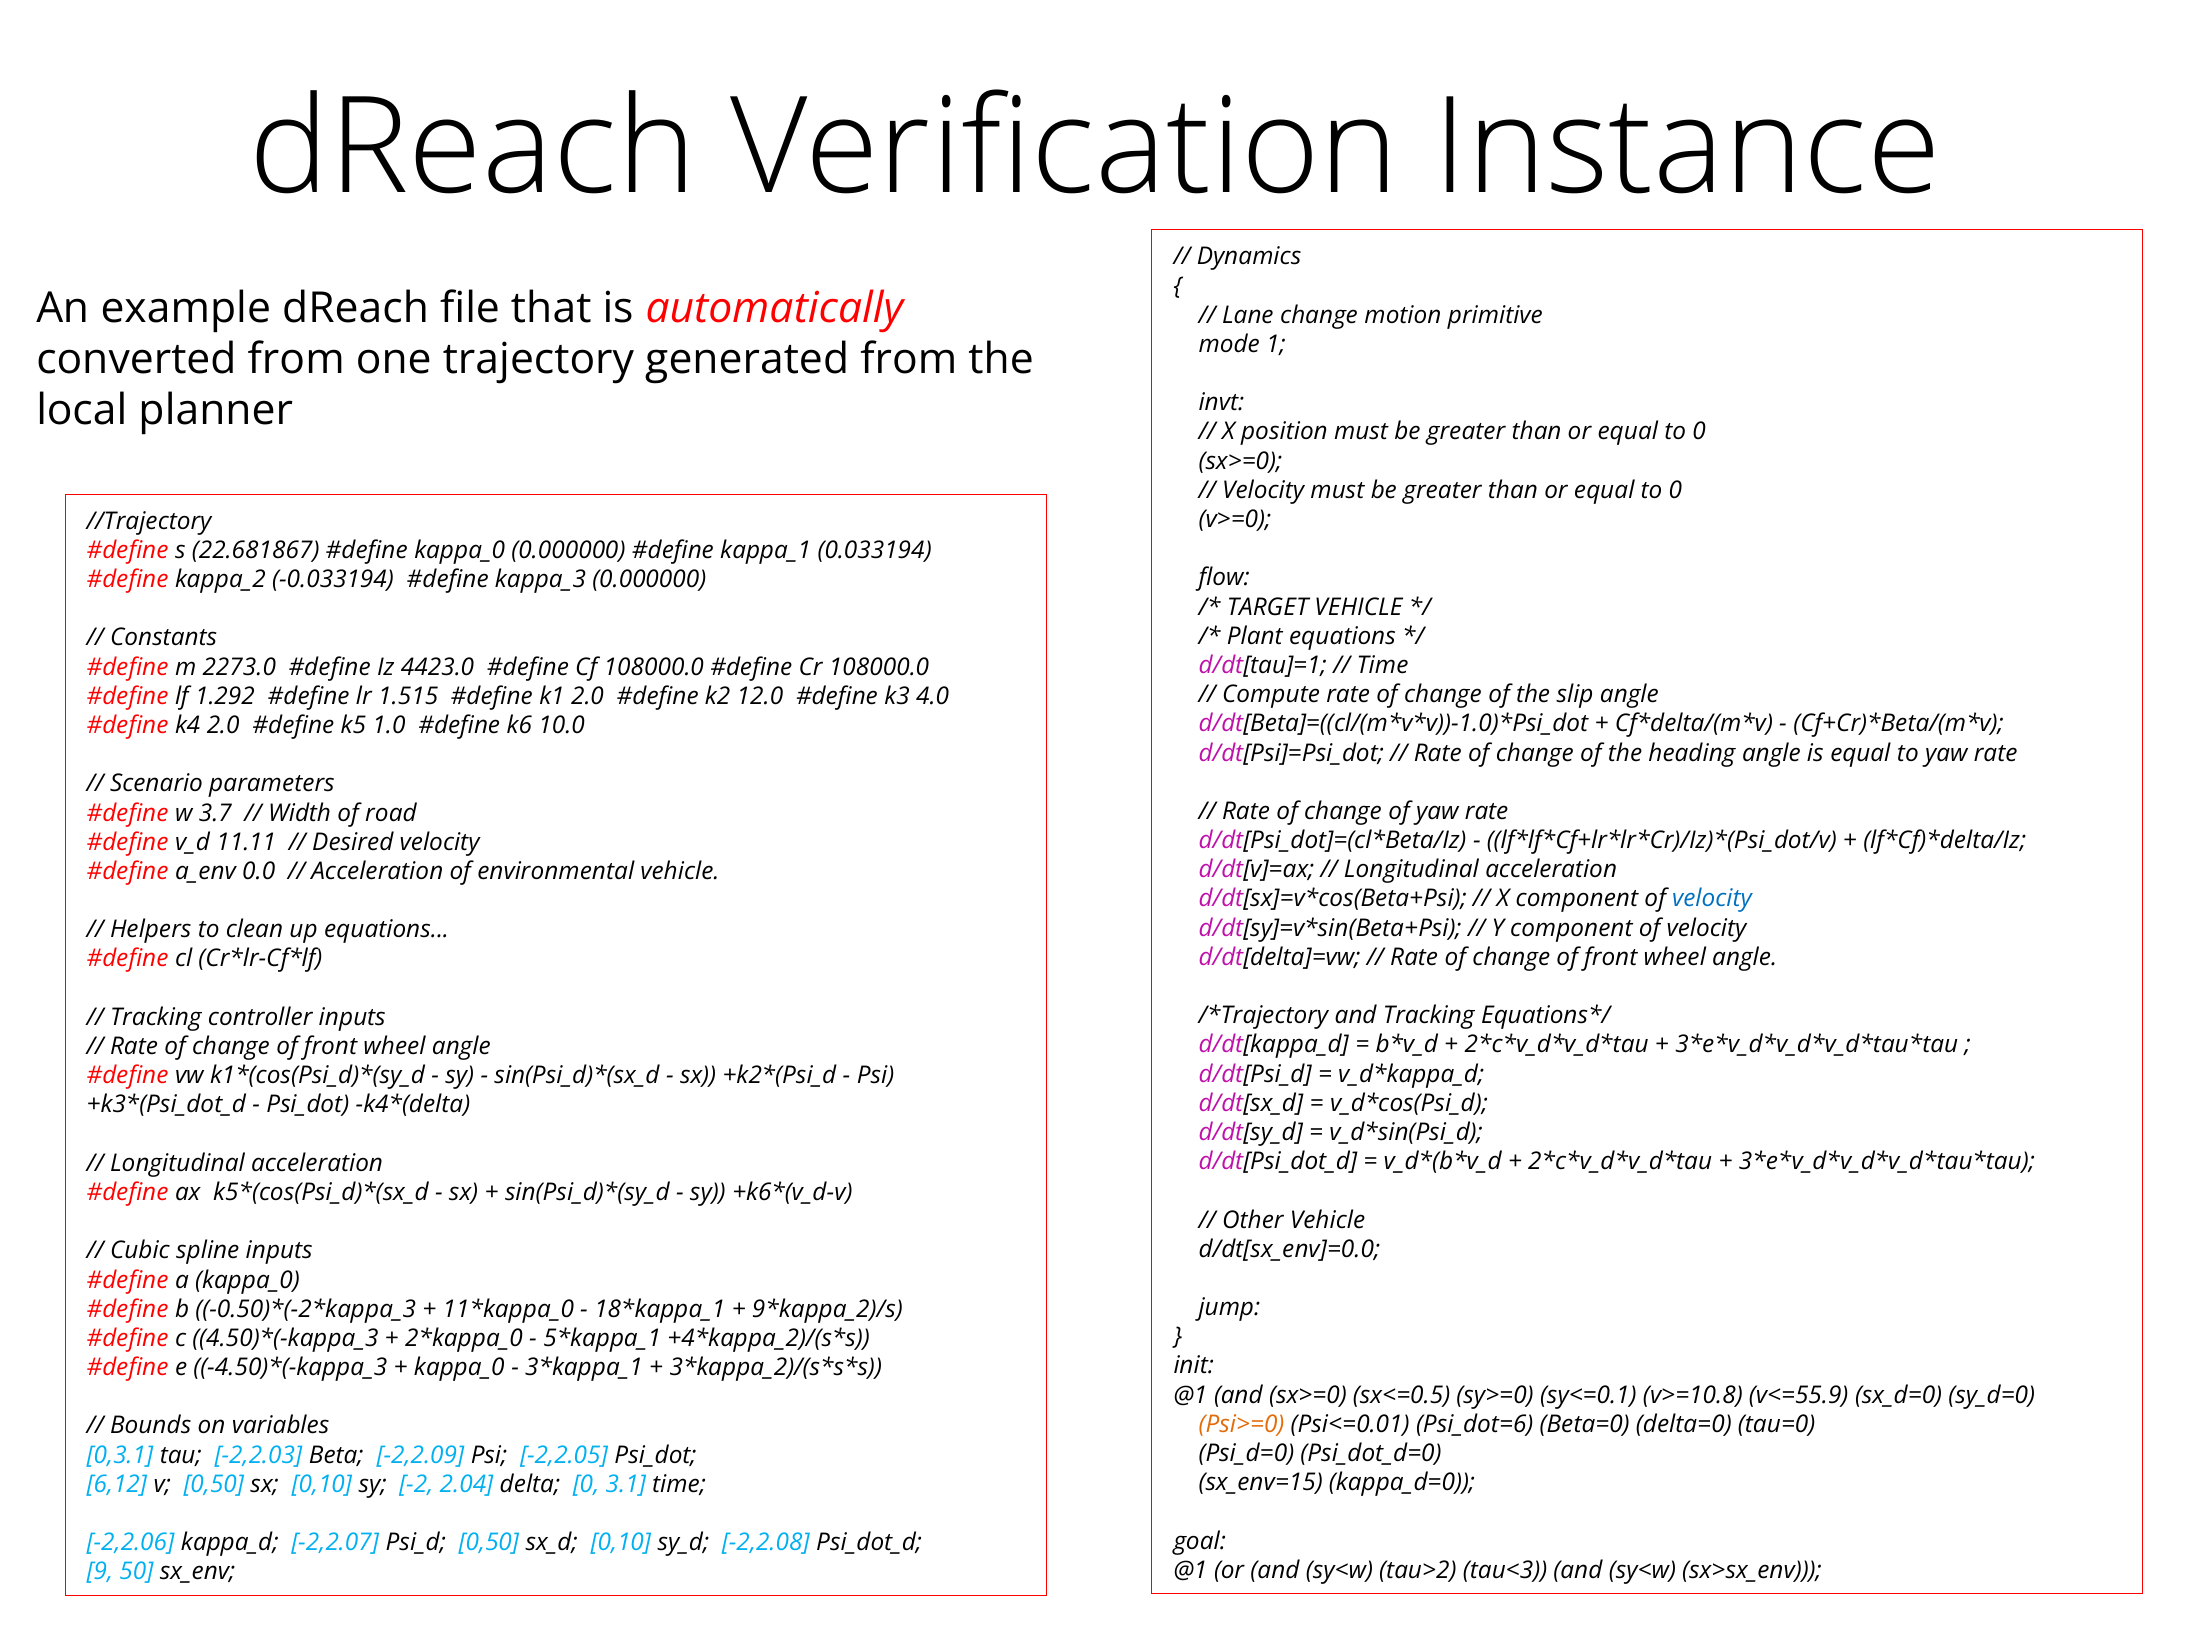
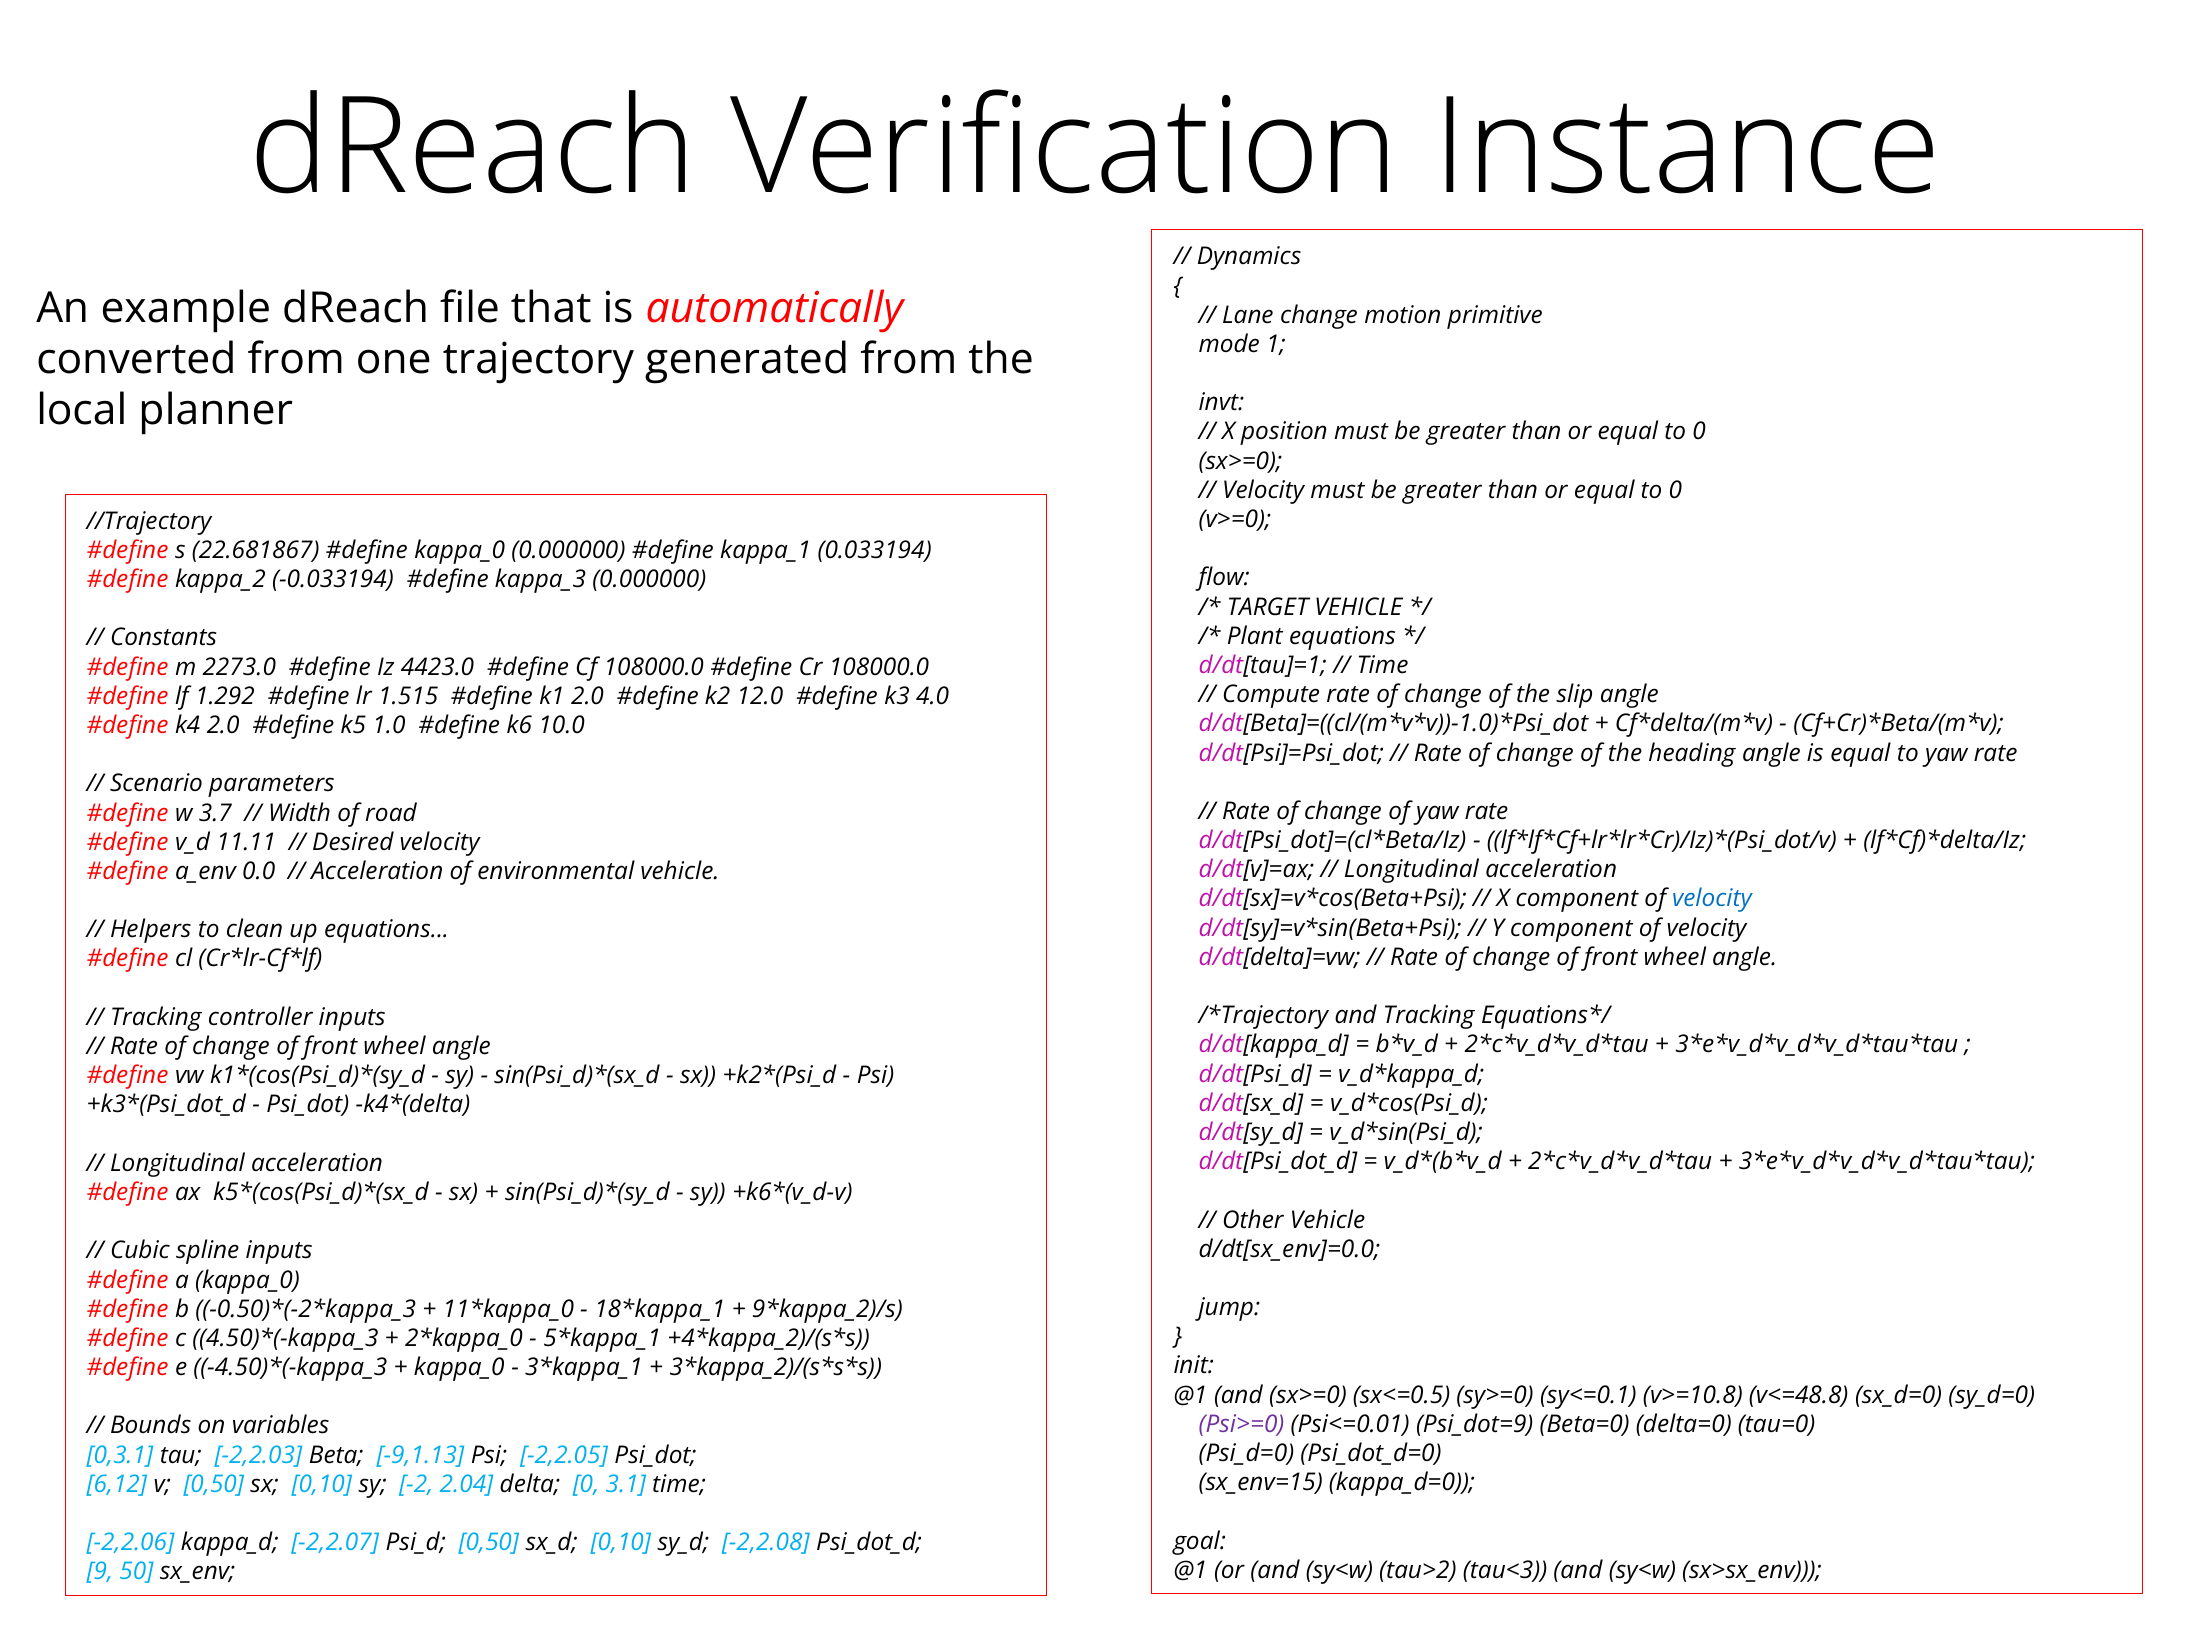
v<=55.9: v<=55.9 -> v<=48.8
Psi>=0 colour: orange -> purple
Psi_dot=6: Psi_dot=6 -> Psi_dot=9
-2,2.09: -2,2.09 -> -9,1.13
